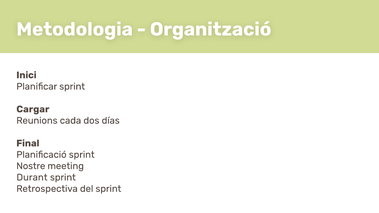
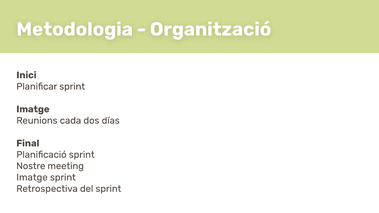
Cargar at (33, 109): Cargar -> Imatge
Durant at (32, 177): Durant -> Imatge
